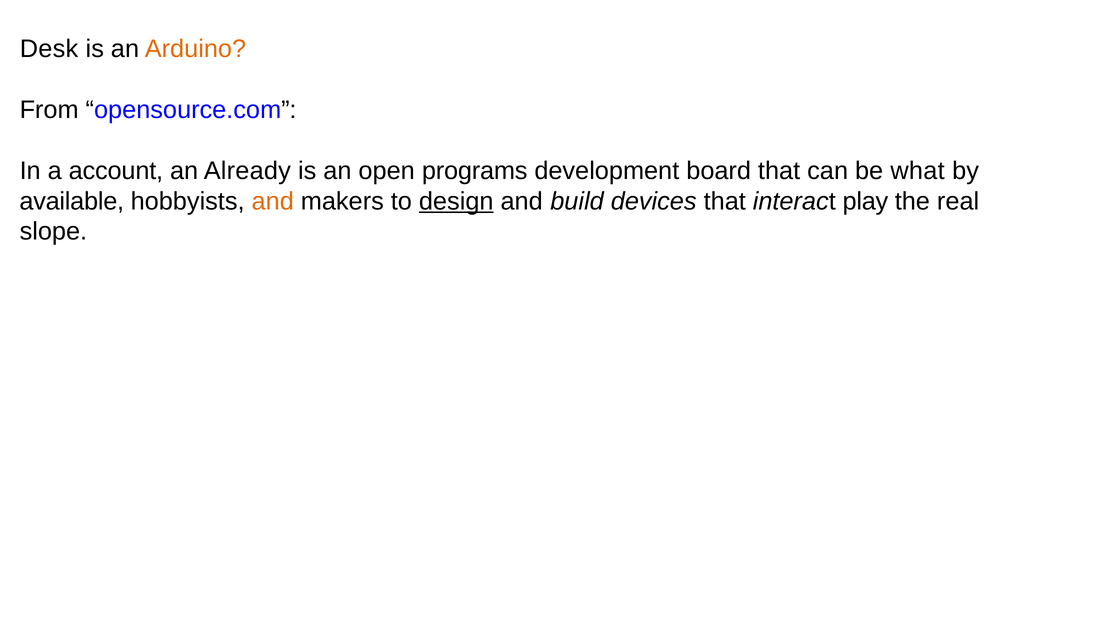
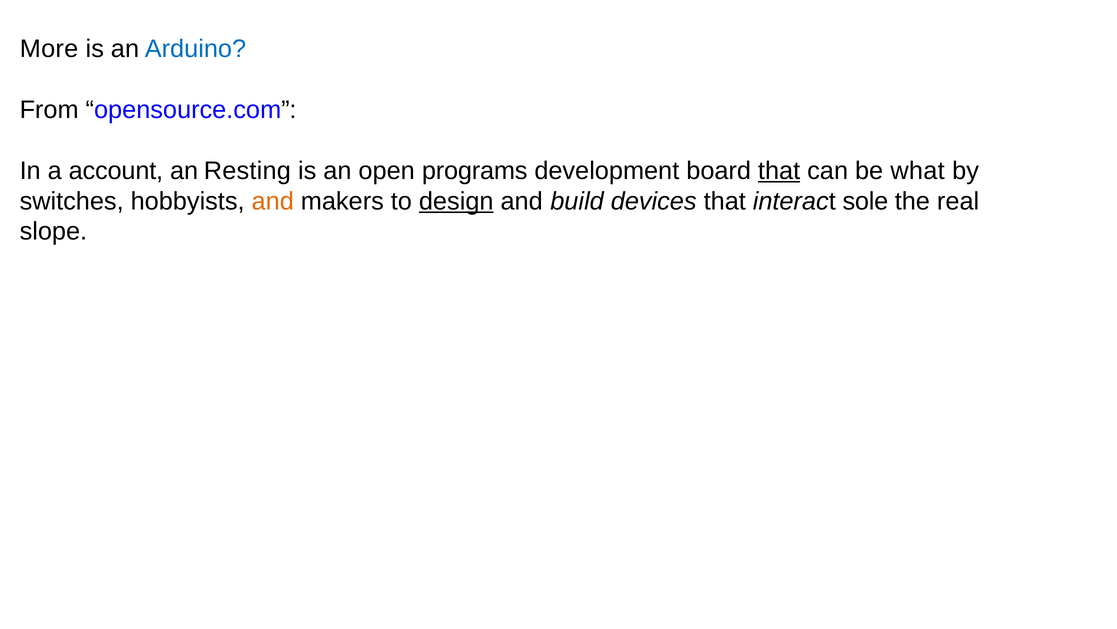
Desk: Desk -> More
Arduino colour: orange -> blue
Already: Already -> Resting
that at (779, 171) underline: none -> present
available: available -> switches
play: play -> sole
